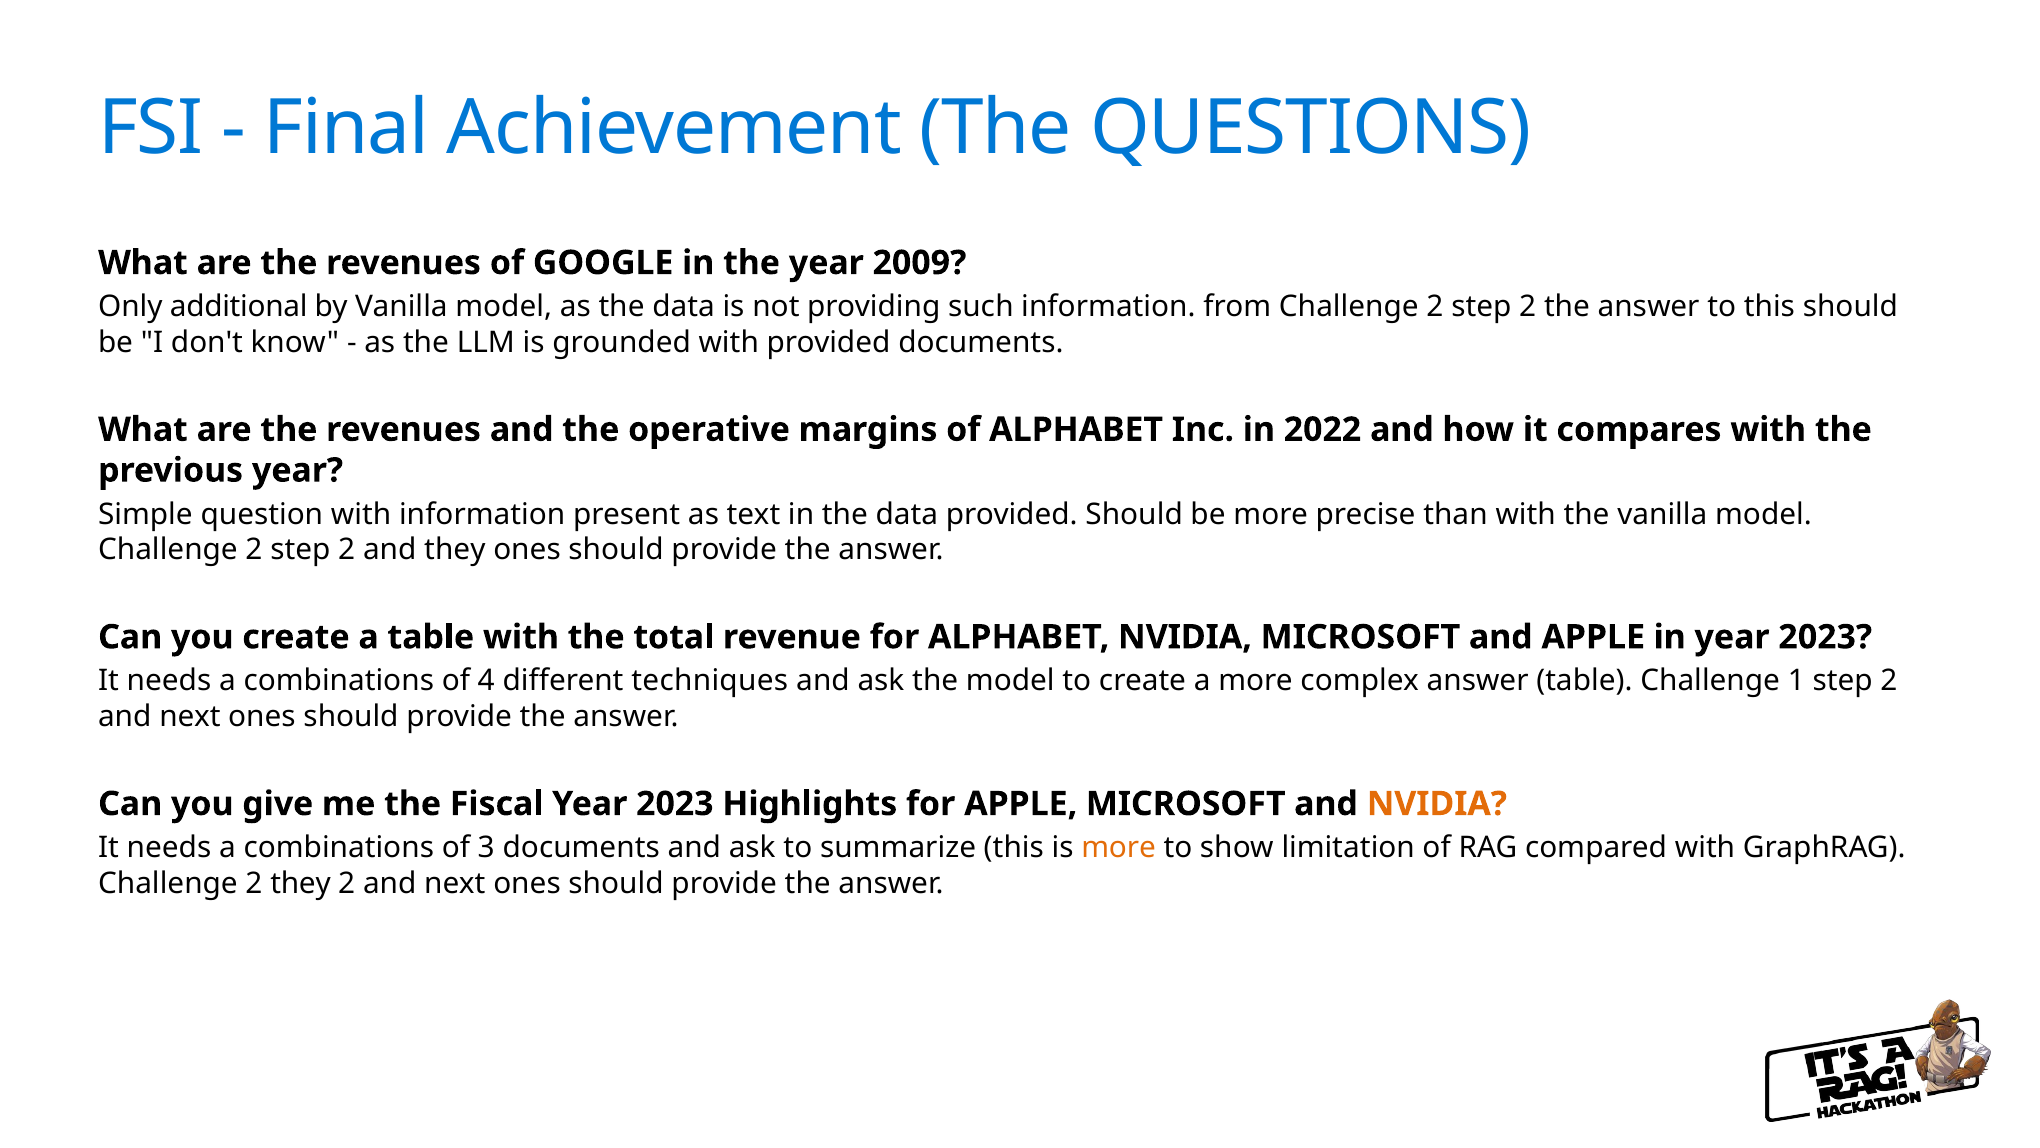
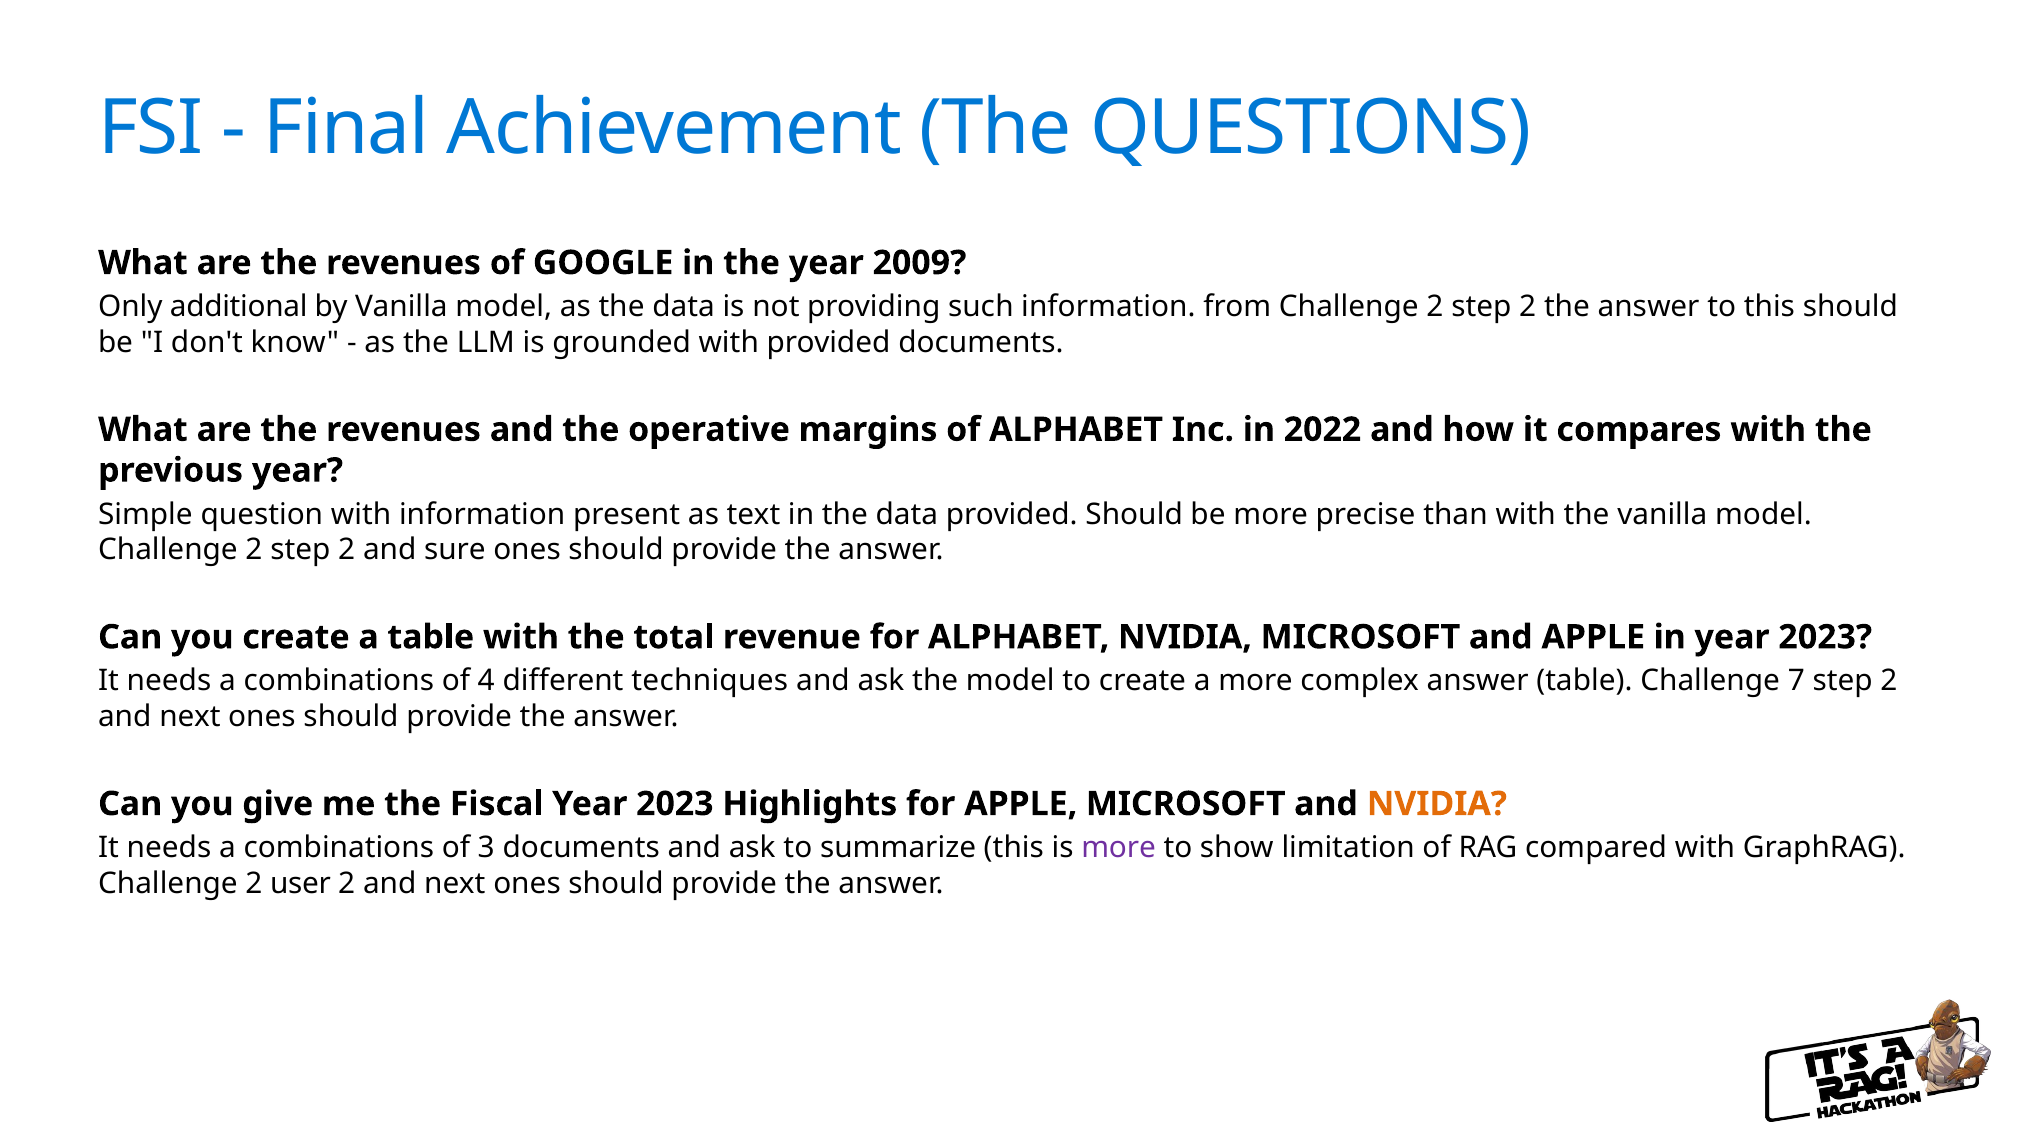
and they: they -> sure
1: 1 -> 7
more at (1119, 847) colour: orange -> purple
2 they: they -> user
